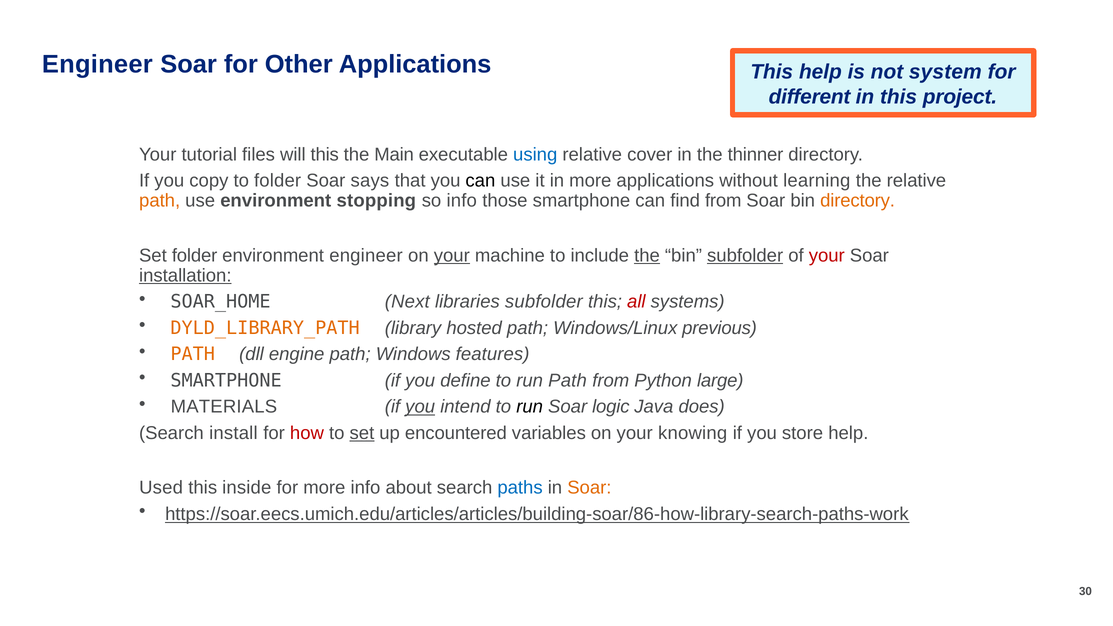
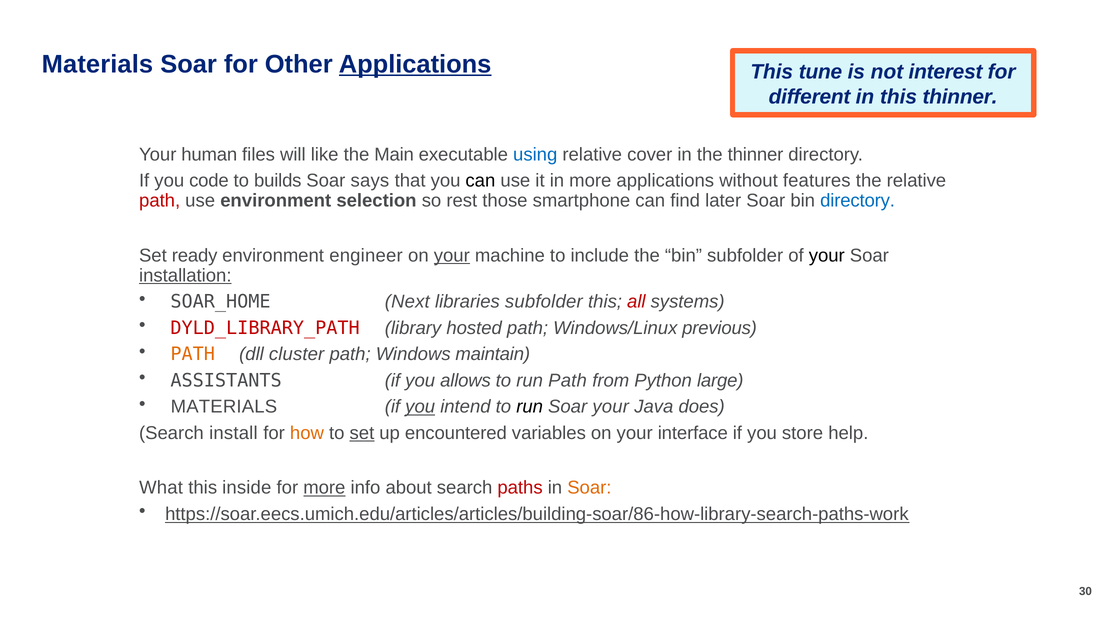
Engineer at (97, 64): Engineer -> Materials
Applications at (415, 64) underline: none -> present
This help: help -> tune
system: system -> interest
this project: project -> thinner
tutorial: tutorial -> human
will this: this -> like
copy: copy -> code
to folder: folder -> builds
learning: learning -> features
path at (160, 201) colour: orange -> red
stopping: stopping -> selection
so info: info -> rest
find from: from -> later
directory at (858, 201) colour: orange -> blue
Set folder: folder -> ready
the at (647, 256) underline: present -> none
subfolder at (745, 256) underline: present -> none
your at (827, 256) colour: red -> black
DYLD_LIBRARY_PATH colour: orange -> red
engine: engine -> cluster
features: features -> maintain
SMARTPHONE at (226, 381): SMARTPHONE -> ASSISTANTS
define: define -> allows
Soar logic: logic -> your
how colour: red -> orange
knowing: knowing -> interface
Used: Used -> What
more at (324, 488) underline: none -> present
paths colour: blue -> red
